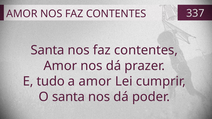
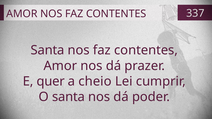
tudo: tudo -> quer
a amor: amor -> cheio
